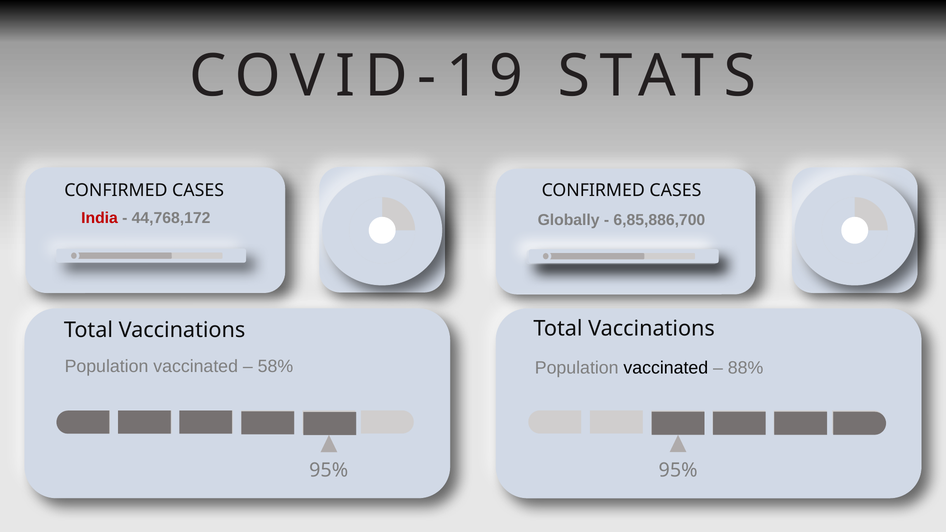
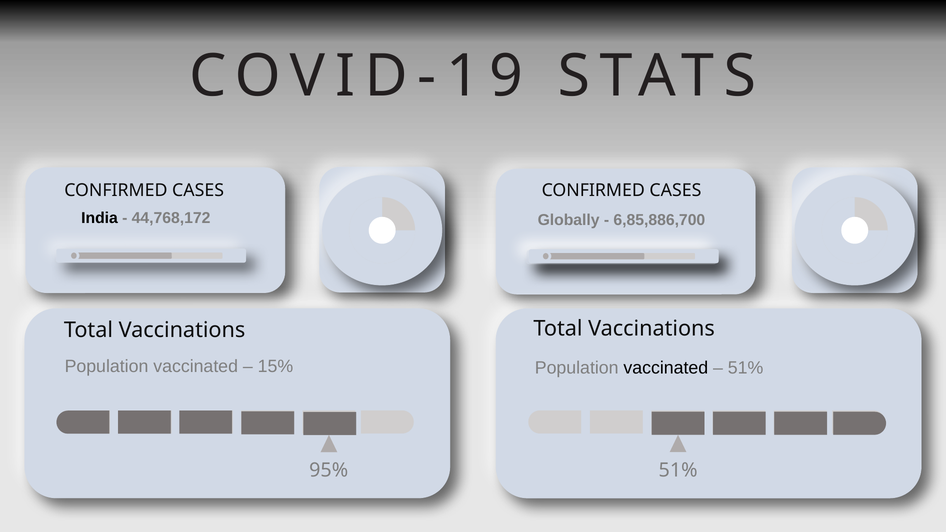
India colour: red -> black
58%: 58% -> 15%
88% at (746, 368): 88% -> 51%
95% 95%: 95% -> 51%
